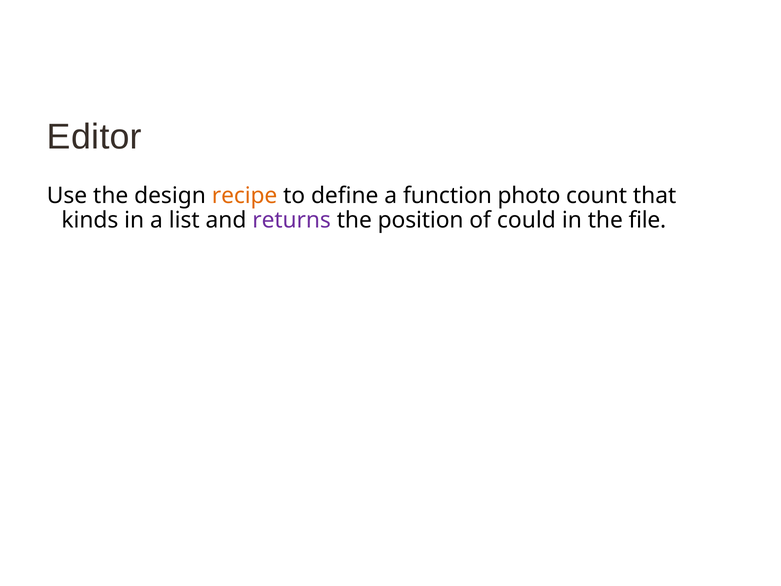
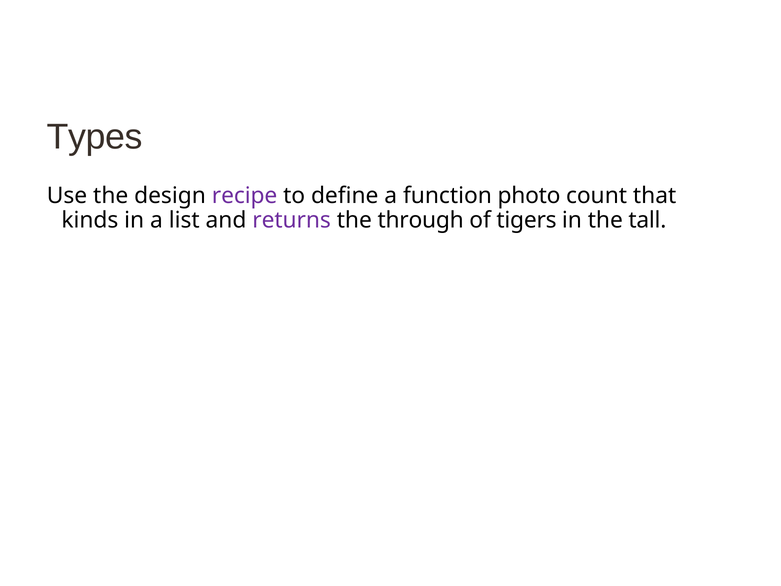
Editor: Editor -> Types
recipe colour: orange -> purple
position: position -> through
could: could -> tigers
file: file -> tall
